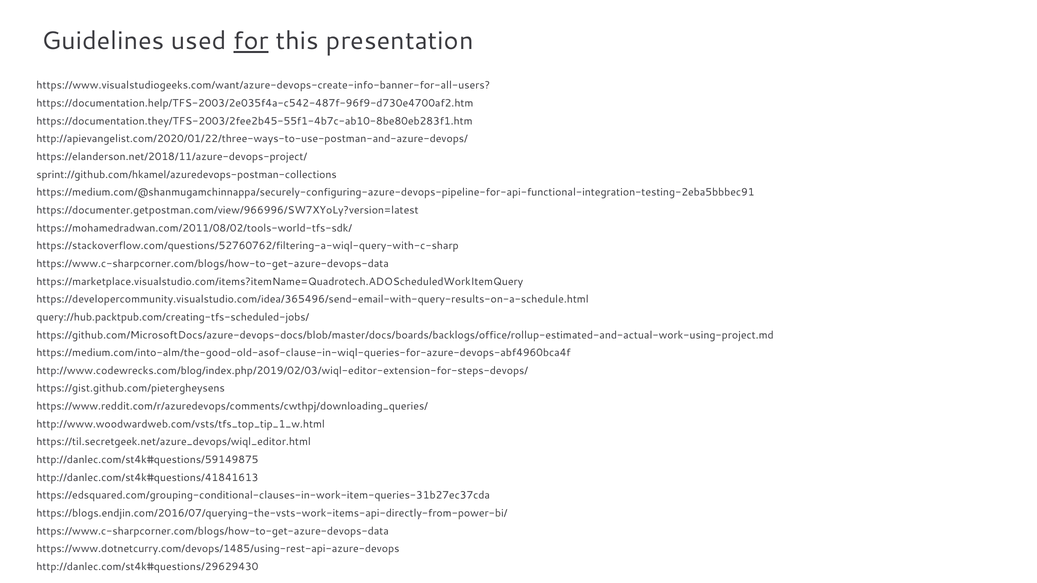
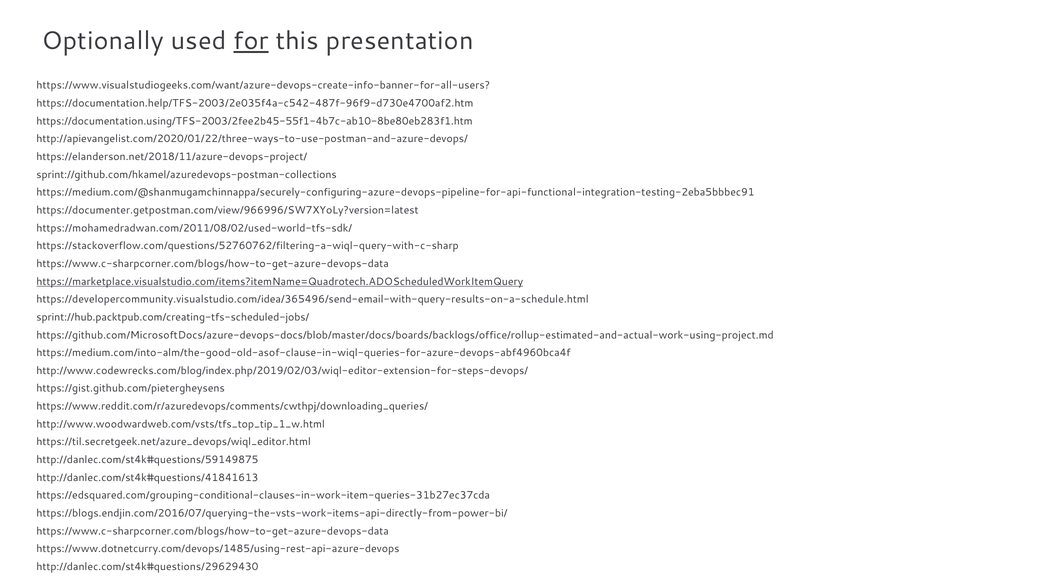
Guidelines: Guidelines -> Optionally
https://documentation.they/TFS-2003/2fee2b45-55f1-4b7c-ab10-8be80eb283f1.htm: https://documentation.they/TFS-2003/2fee2b45-55f1-4b7c-ab10-8be80eb283f1.htm -> https://documentation.using/TFS-2003/2fee2b45-55f1-4b7c-ab10-8be80eb283f1.htm
https://mohamedradwan.com/2011/08/02/tools-world-tfs-sdk/: https://mohamedradwan.com/2011/08/02/tools-world-tfs-sdk/ -> https://mohamedradwan.com/2011/08/02/used-world-tfs-sdk/
https://marketplace.visualstudio.com/items?itemName=Quadrotech.ADOScheduledWorkItemQuery underline: none -> present
query://hub.packtpub.com/creating-tfs-scheduled-jobs/: query://hub.packtpub.com/creating-tfs-scheduled-jobs/ -> sprint://hub.packtpub.com/creating-tfs-scheduled-jobs/
